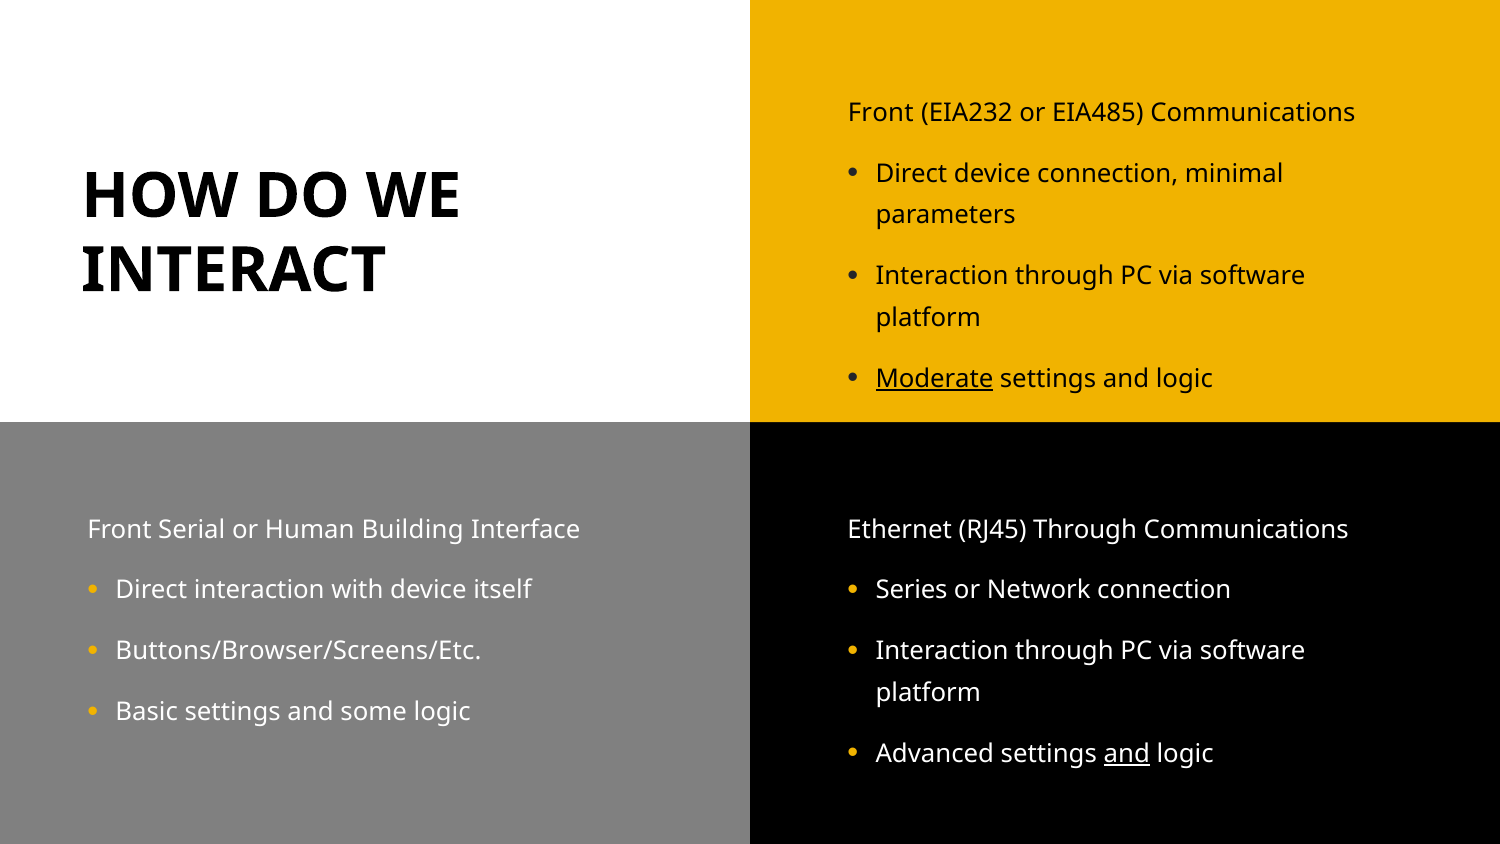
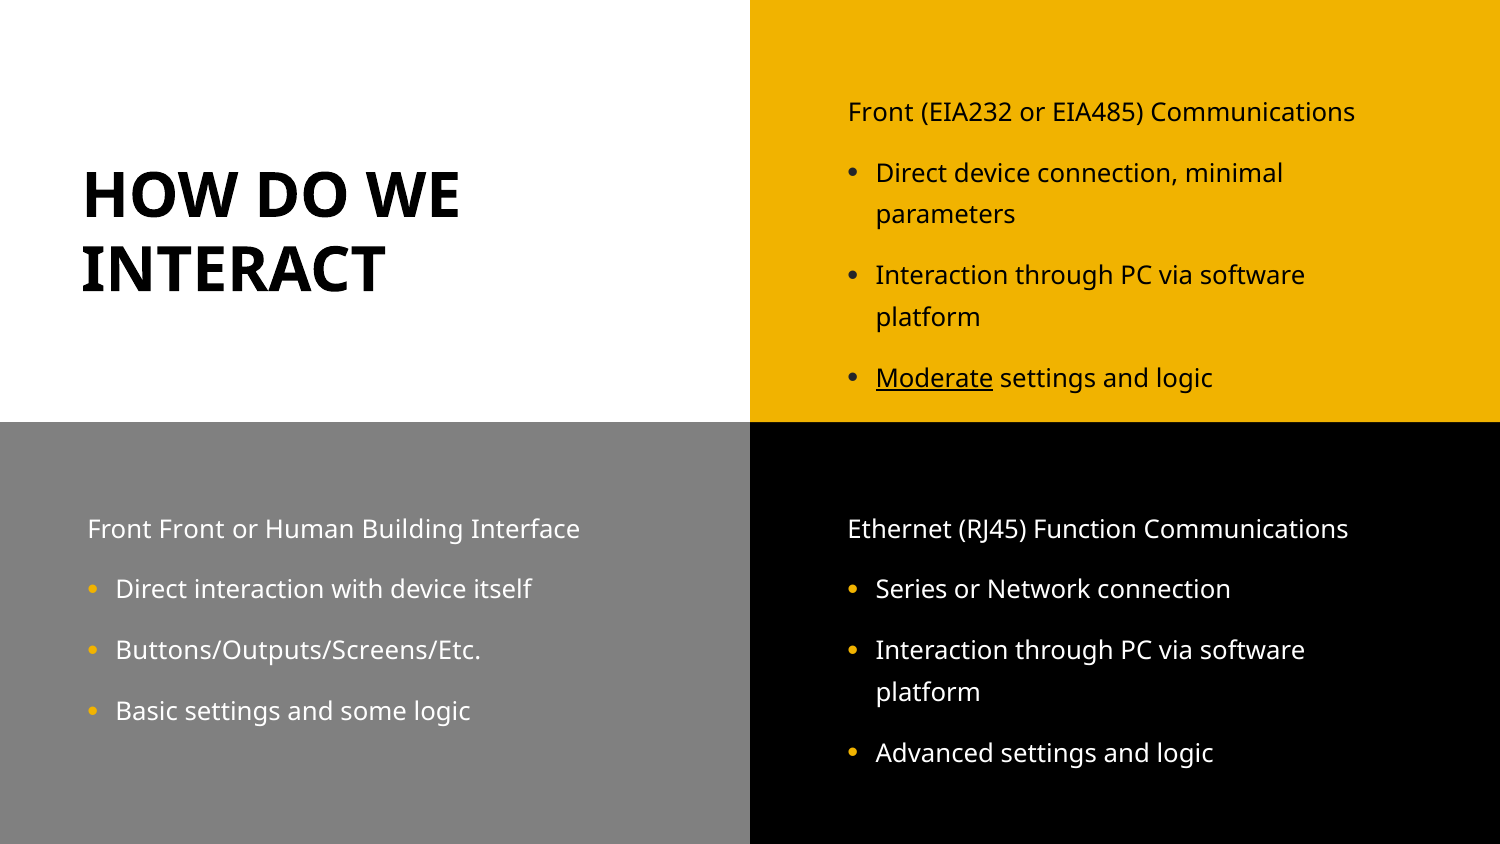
Front Serial: Serial -> Front
RJ45 Through: Through -> Function
Buttons/Browser/Screens/Etc: Buttons/Browser/Screens/Etc -> Buttons/Outputs/Screens/Etc
and at (1127, 754) underline: present -> none
